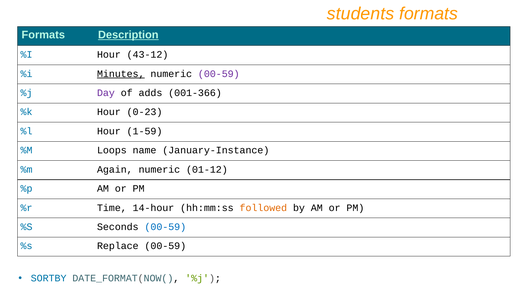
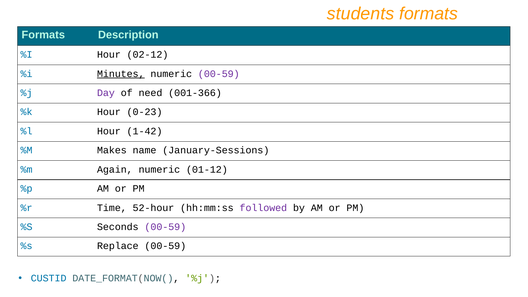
Description underline: present -> none
43-12: 43-12 -> 02-12
adds: adds -> need
1-59: 1-59 -> 1-42
Loops: Loops -> Makes
January-Instance: January-Instance -> January-Sessions
14-hour: 14-hour -> 52-hour
followed colour: orange -> purple
00-59 at (165, 227) colour: blue -> purple
SORTBY: SORTBY -> CUSTID
